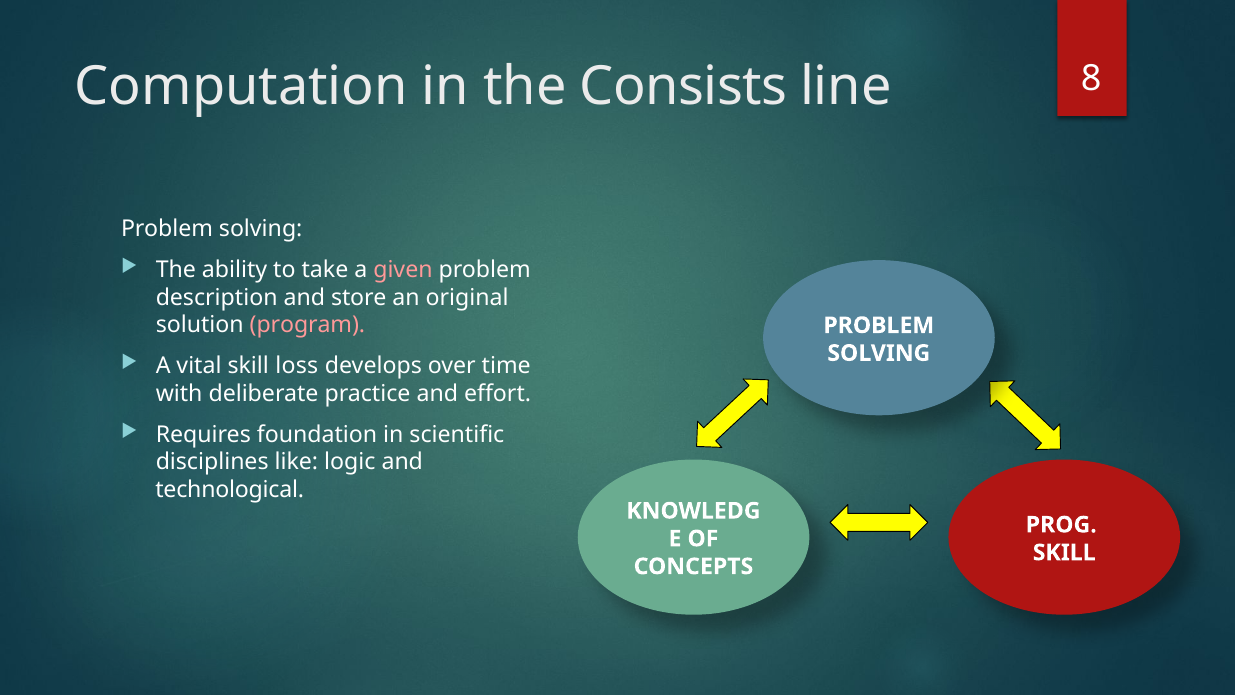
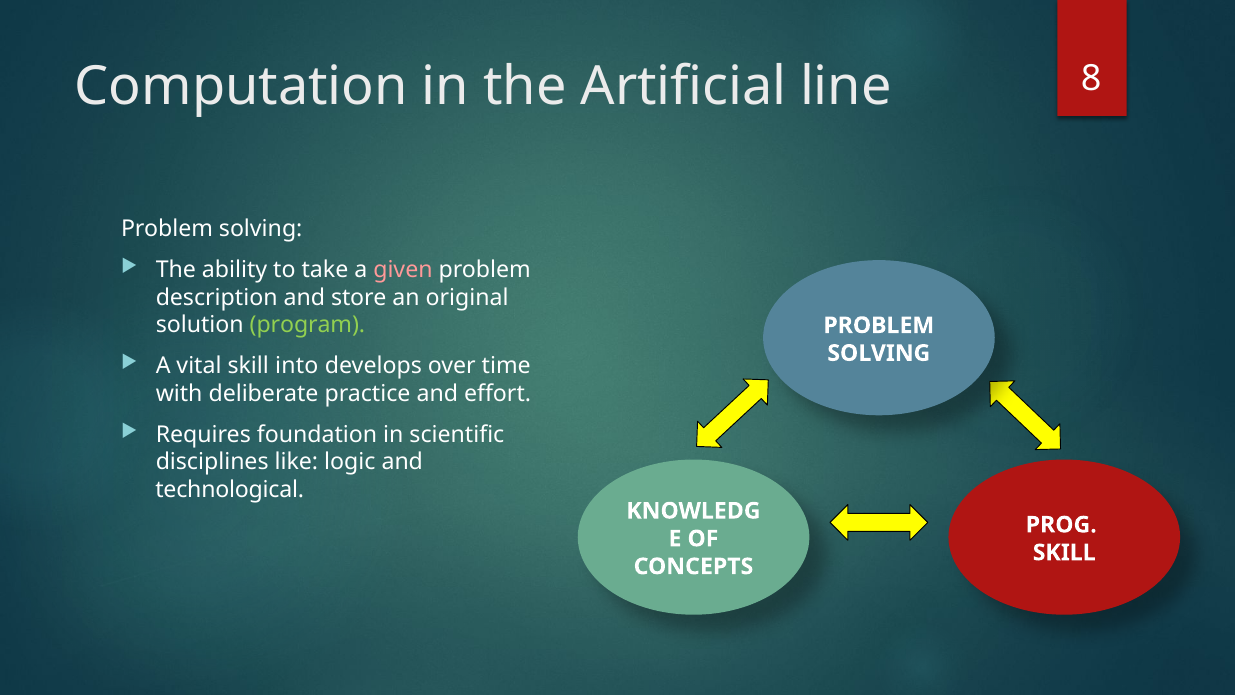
Consists: Consists -> Artificial
program colour: pink -> light green
loss: loss -> into
